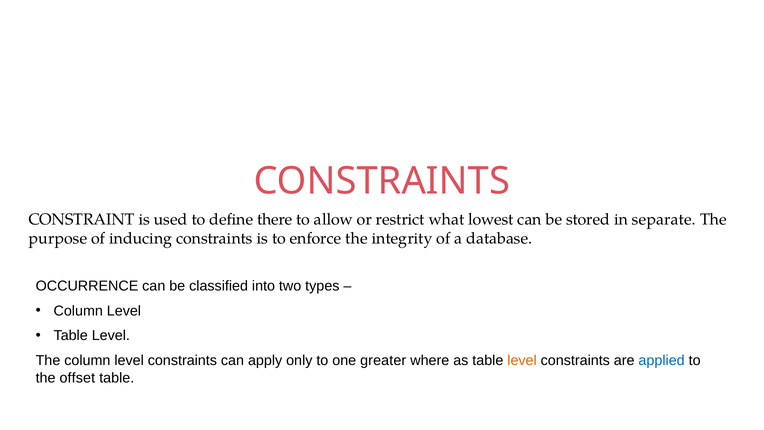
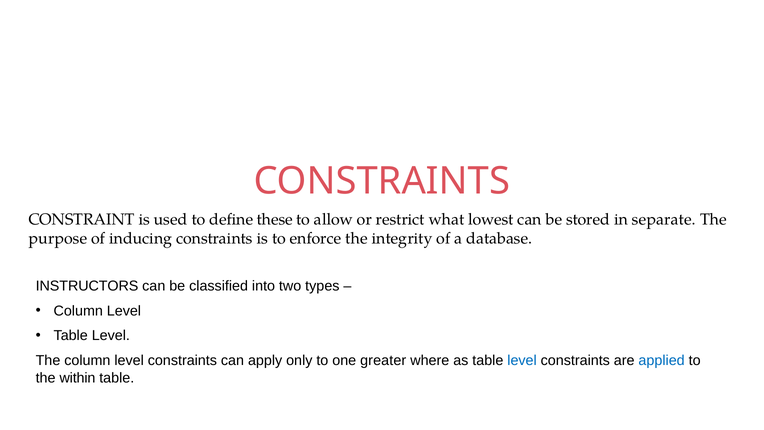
there: there -> these
OCCURRENCE: OCCURRENCE -> INSTRUCTORS
level at (522, 360) colour: orange -> blue
offset: offset -> within
